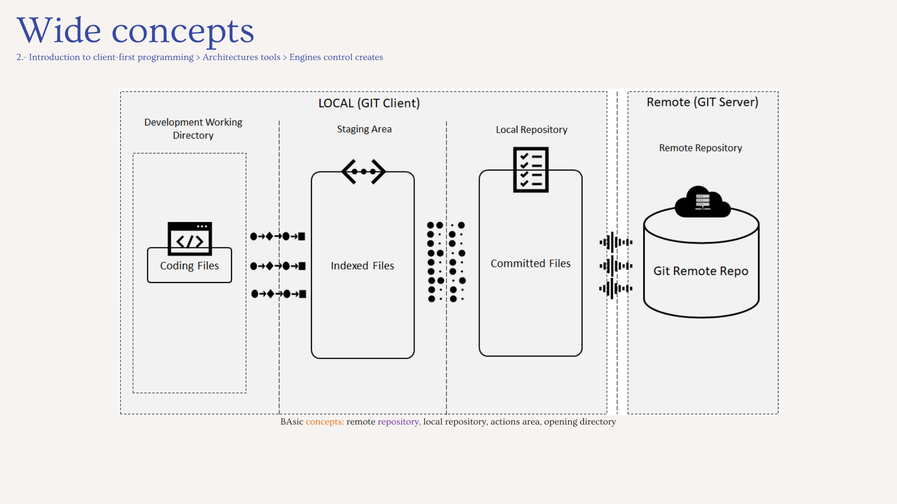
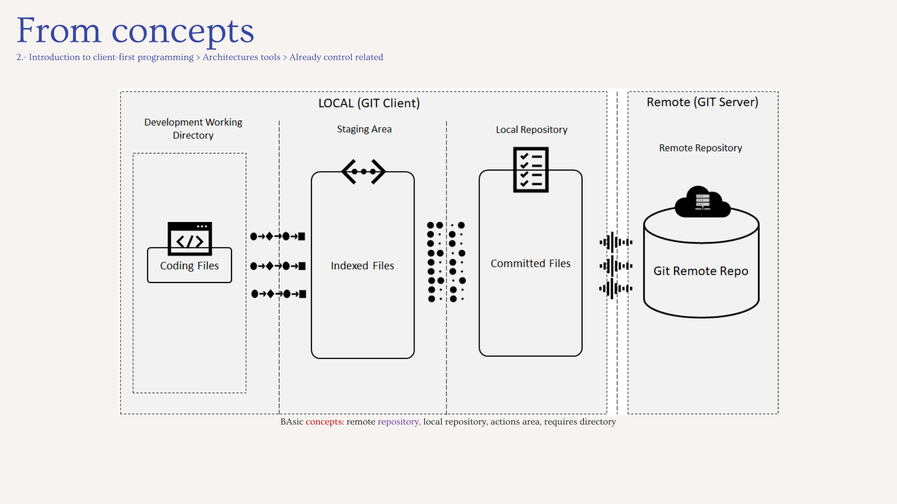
Wide: Wide -> From
Engines: Engines -> Already
creates: creates -> related
concepts at (325, 422) colour: orange -> red
opening: opening -> requires
